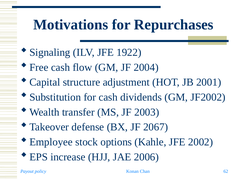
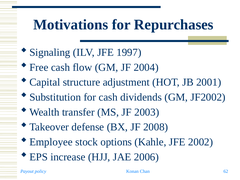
1922: 1922 -> 1997
2067: 2067 -> 2008
